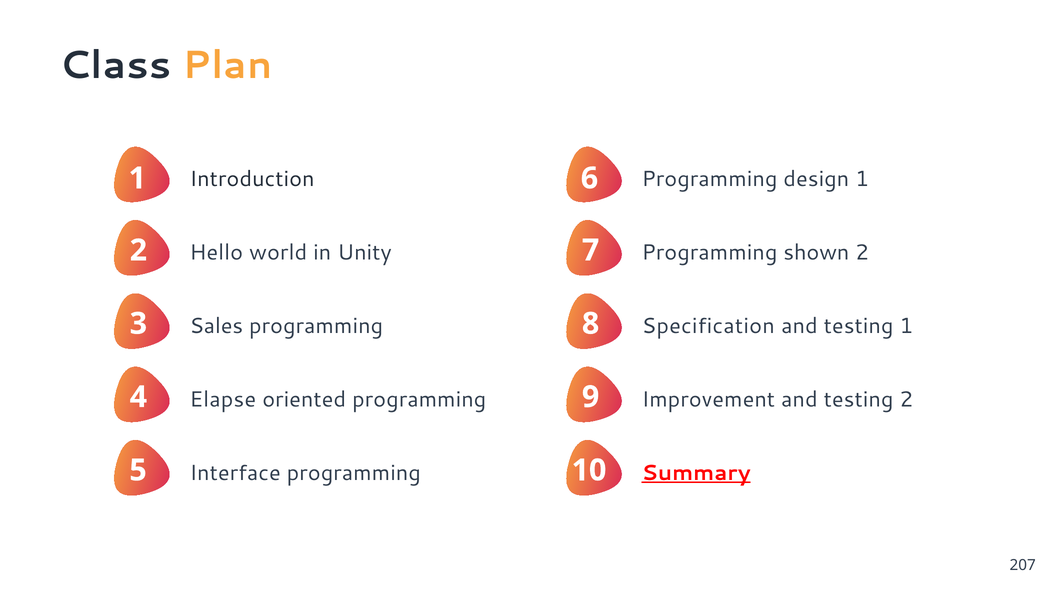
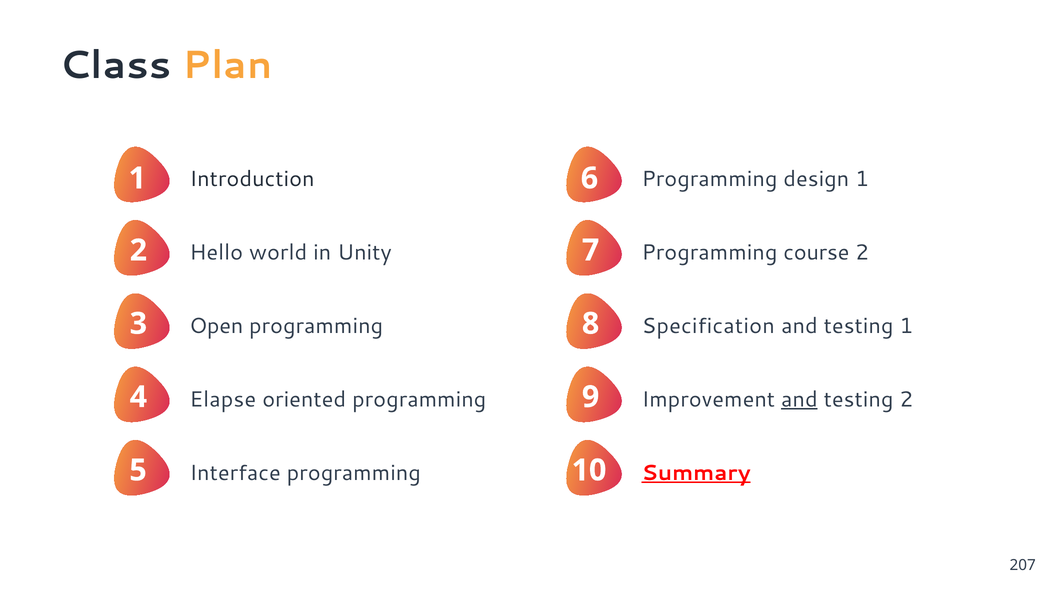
shown: shown -> course
Sales: Sales -> Open
and at (799, 399) underline: none -> present
